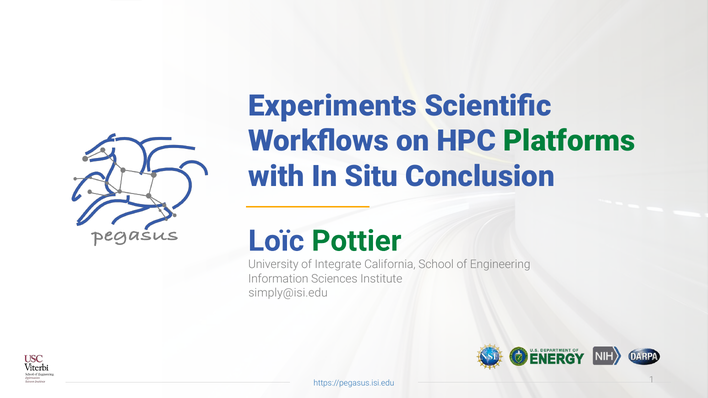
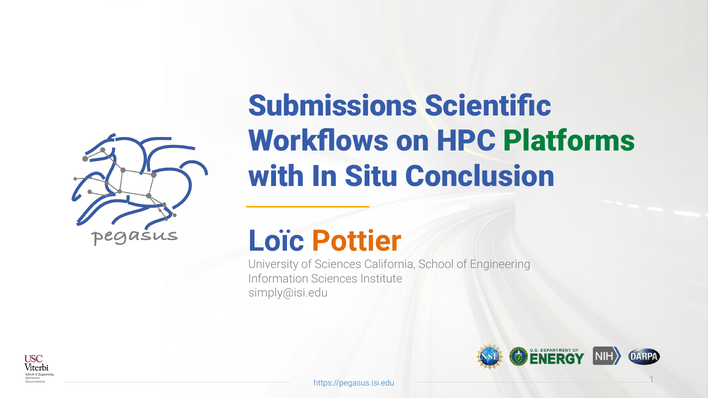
Experiments: Experiments -> Submissions
Pottier colour: green -> orange
of Integrate: Integrate -> Sciences
